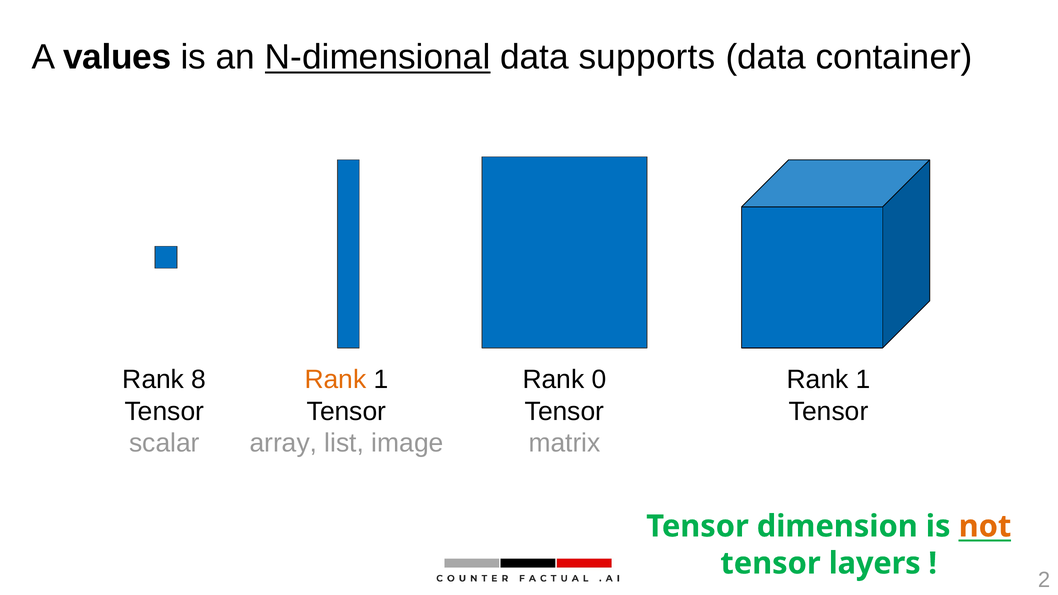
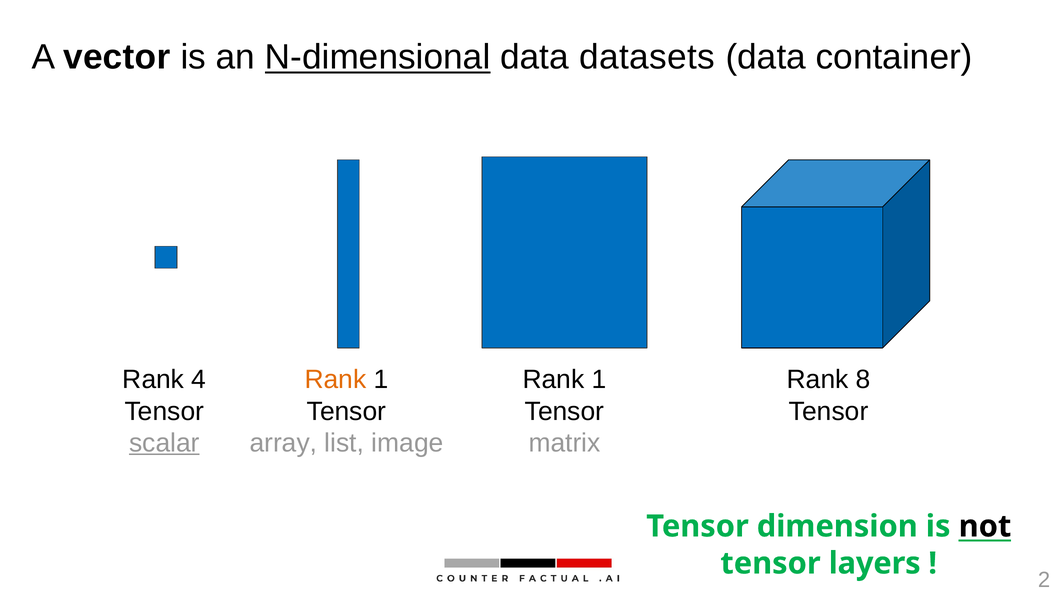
values: values -> vector
supports: supports -> datasets
8: 8 -> 4
0 at (599, 380): 0 -> 1
1 at (863, 380): 1 -> 8
scalar underline: none -> present
not colour: orange -> black
